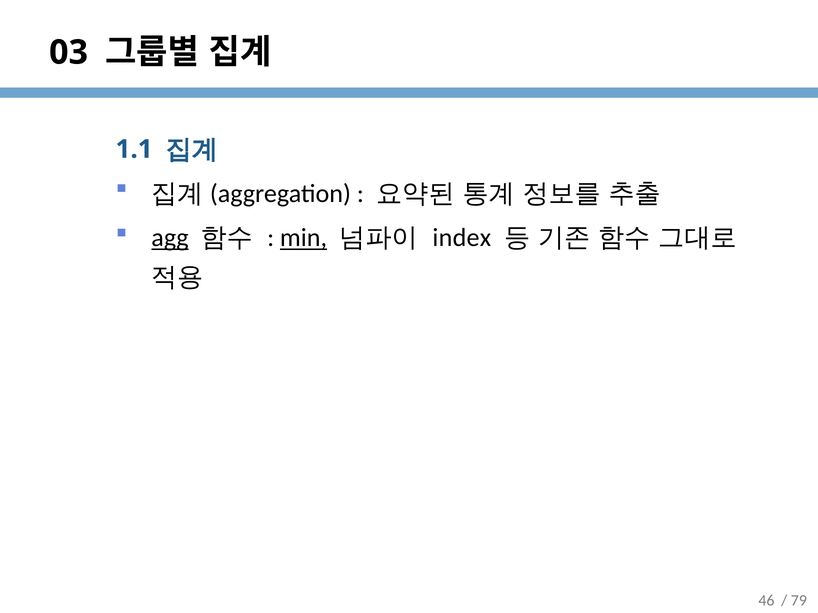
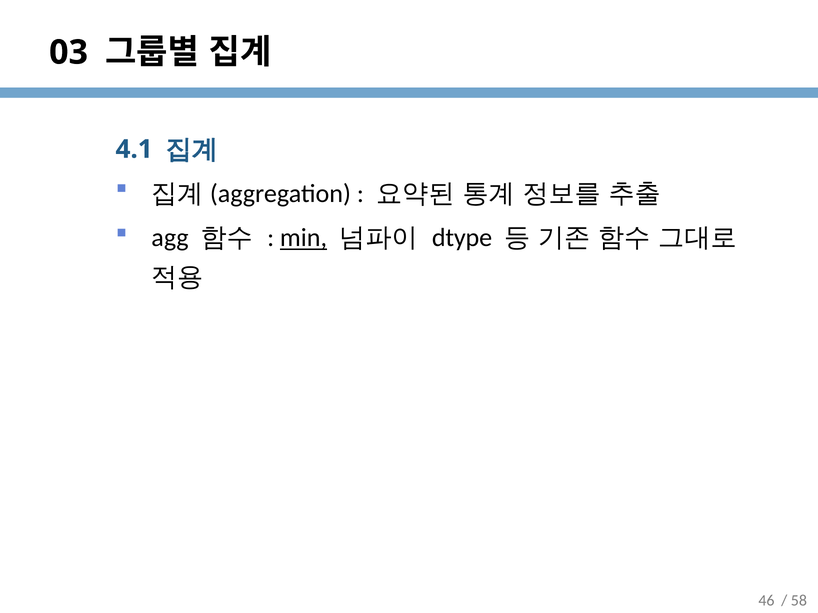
1.1: 1.1 -> 4.1
agg underline: present -> none
index: index -> dtype
79: 79 -> 58
